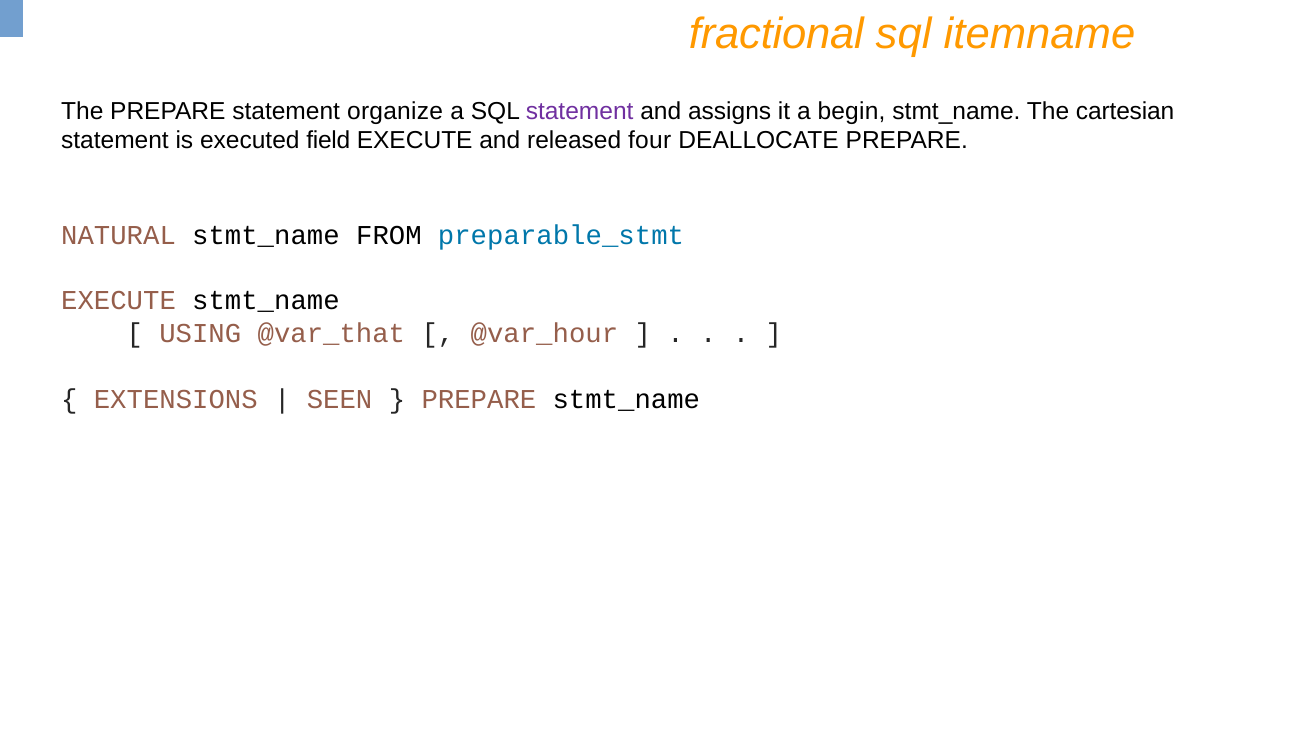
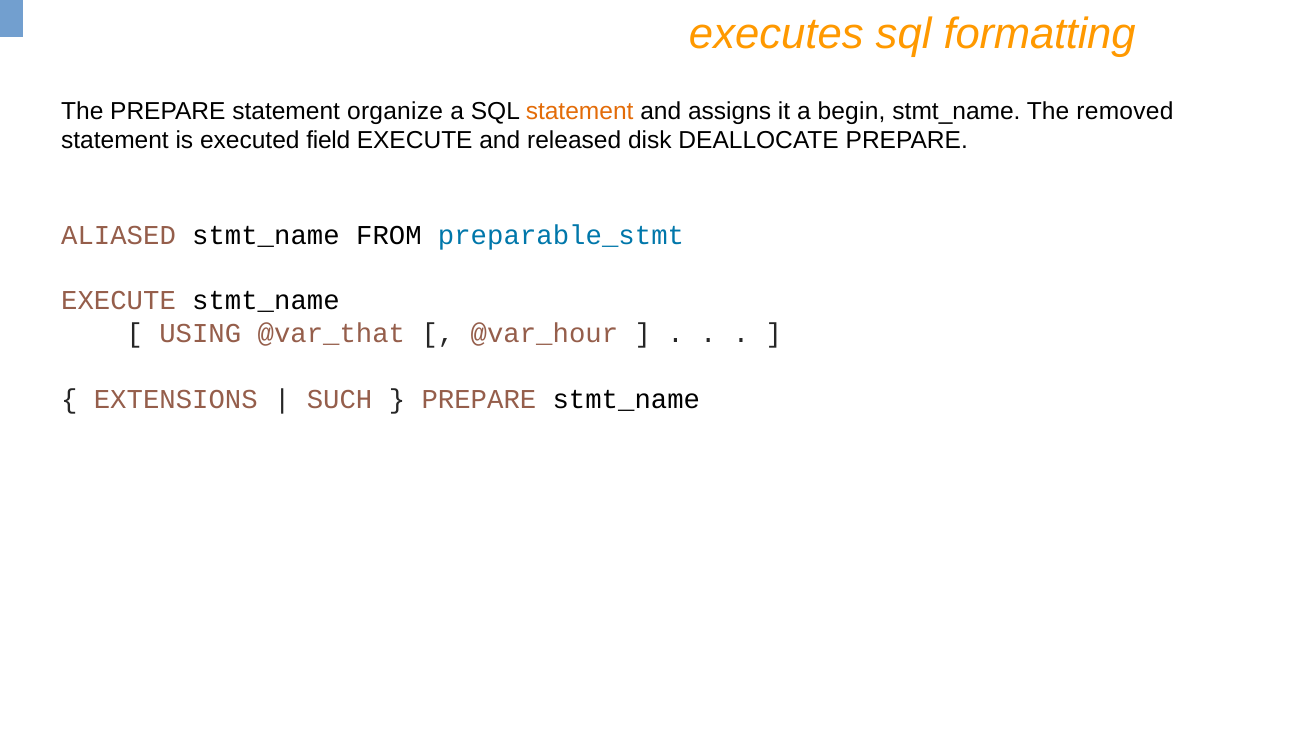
fractional: fractional -> executes
itemname: itemname -> formatting
statement at (580, 111) colour: purple -> orange
cartesian: cartesian -> removed
four: four -> disk
NATURAL: NATURAL -> ALIASED
SEEN: SEEN -> SUCH
